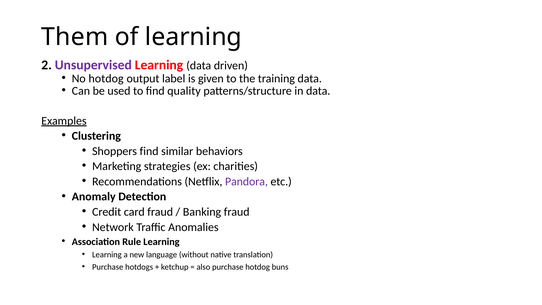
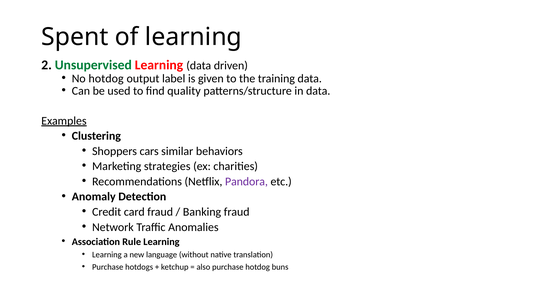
Them: Them -> Spent
Unsupervised colour: purple -> green
Shoppers find: find -> cars
